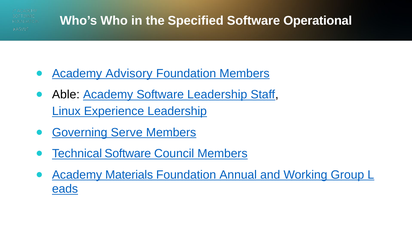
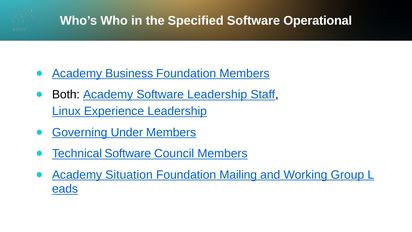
Advisory: Advisory -> Business
Able: Able -> Both
Serve: Serve -> Under
Materials: Materials -> Situation
Annual: Annual -> Mailing
